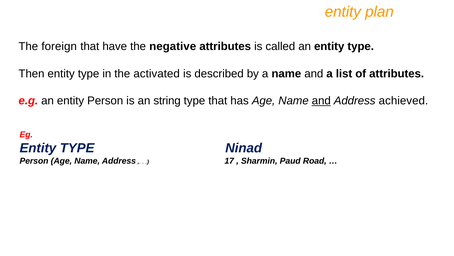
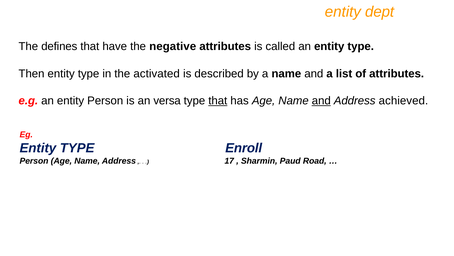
plan: plan -> dept
foreign: foreign -> defines
string: string -> versa
that at (218, 101) underline: none -> present
Ninad: Ninad -> Enroll
